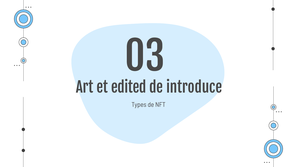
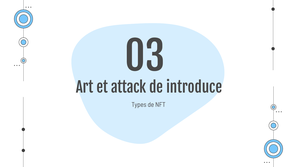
edited: edited -> attack
